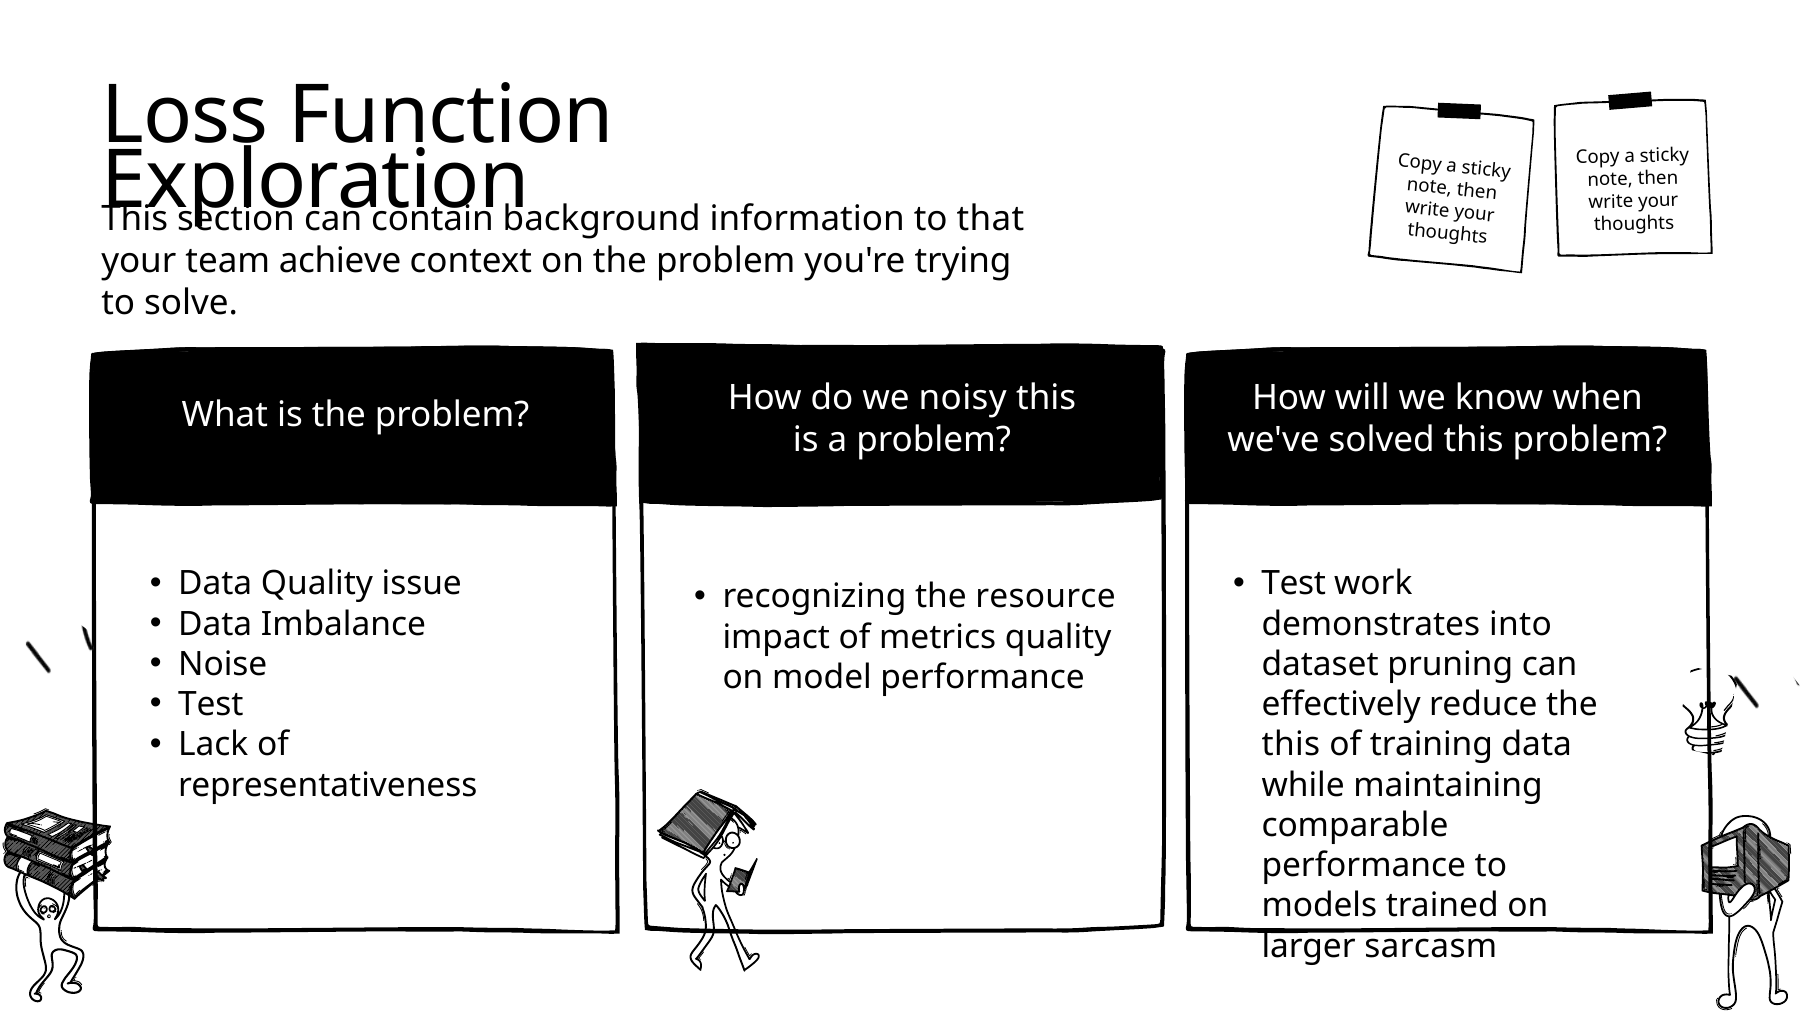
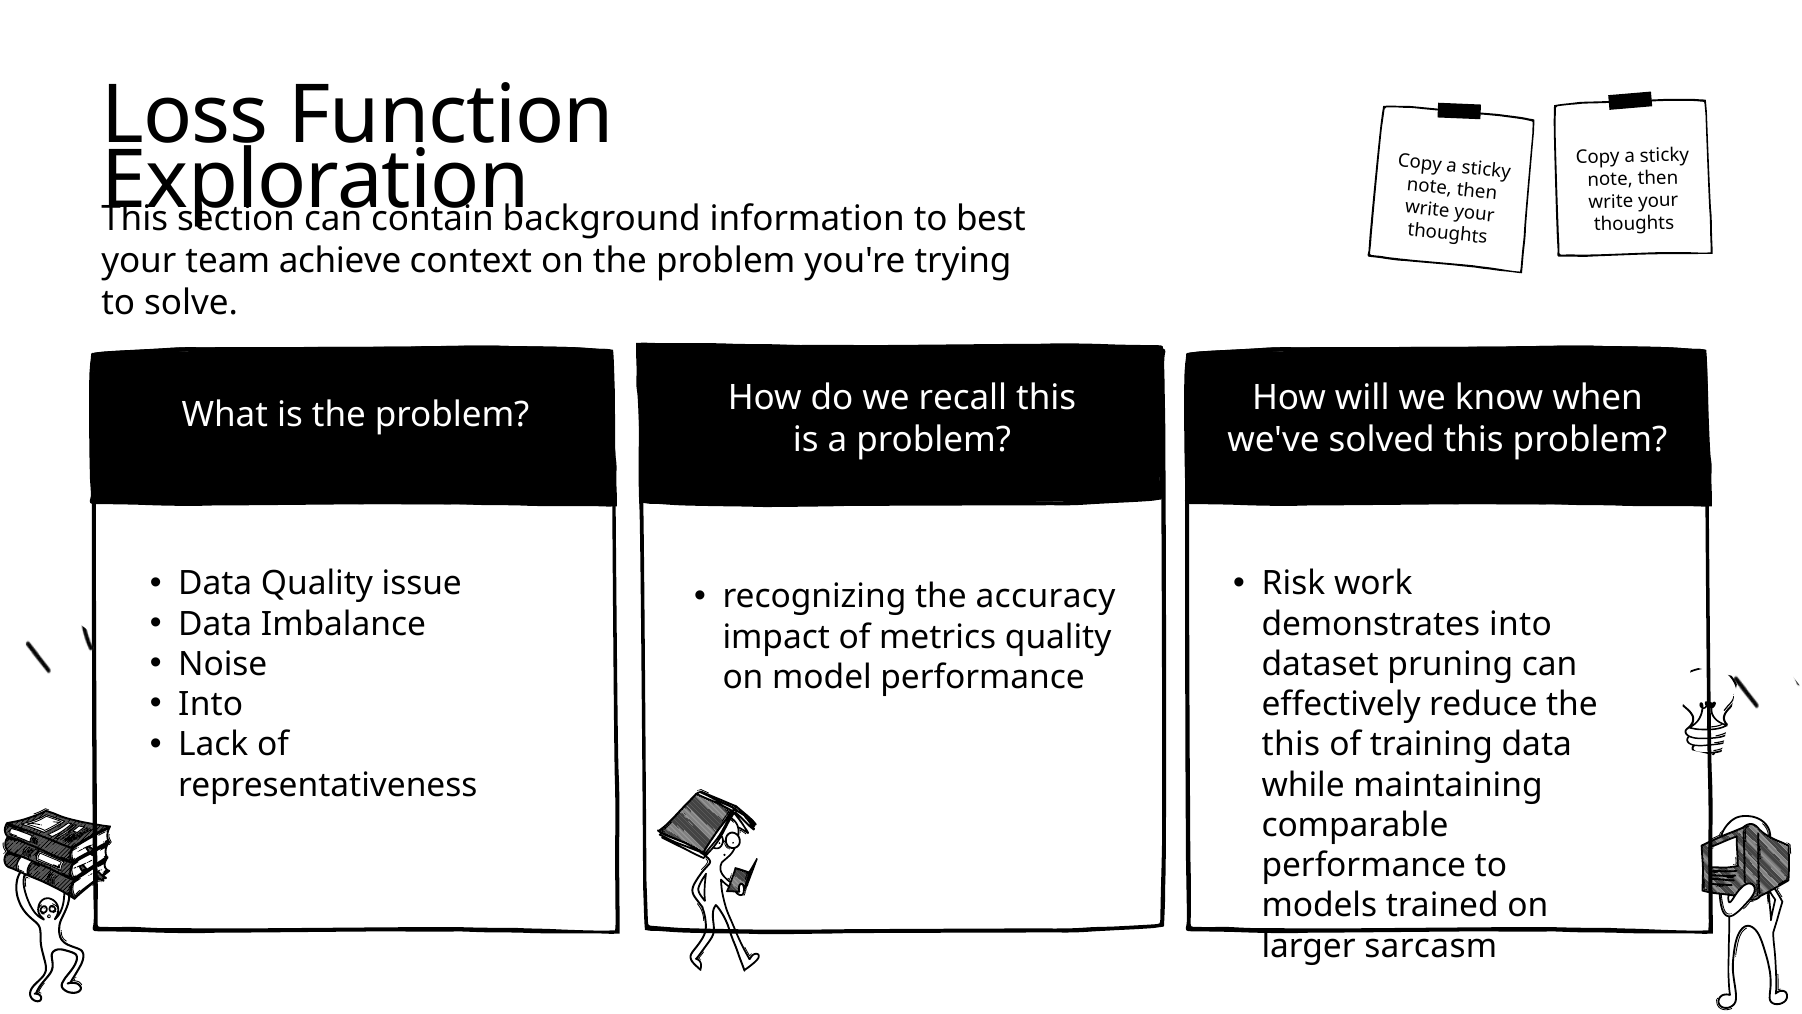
that: that -> best
noisy: noisy -> recall
Test at (1294, 584): Test -> Risk
resource: resource -> accuracy
Test at (211, 704): Test -> Into
